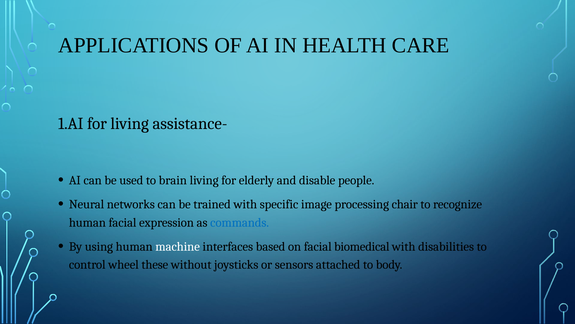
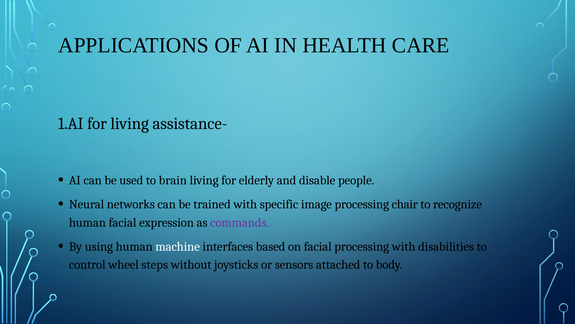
commands colour: blue -> purple
facial biomedical: biomedical -> processing
these: these -> steps
